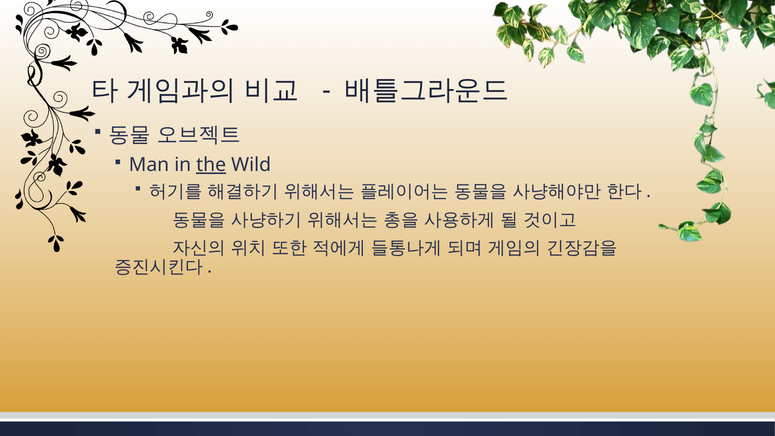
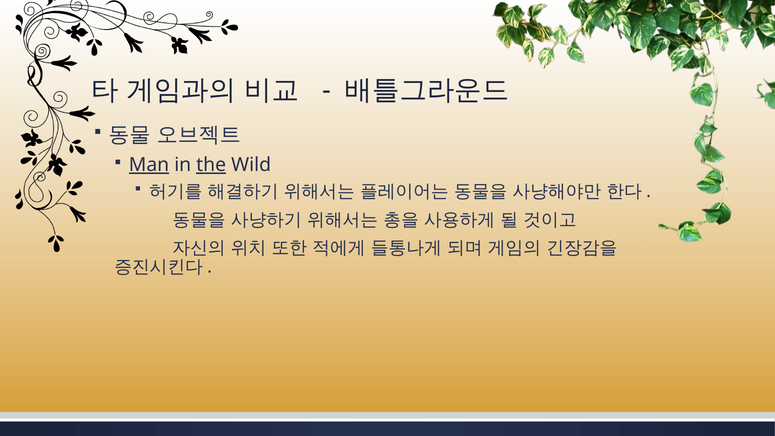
Man underline: none -> present
